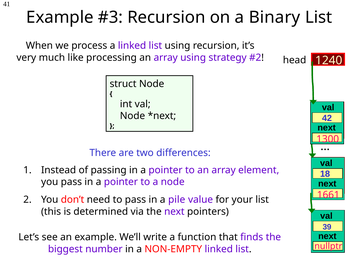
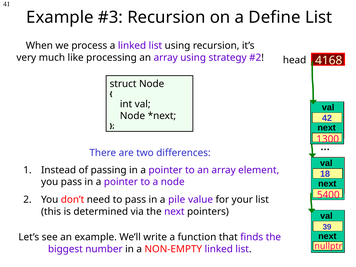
Binary: Binary -> Define
1240: 1240 -> 4168
1661: 1661 -> 5400
